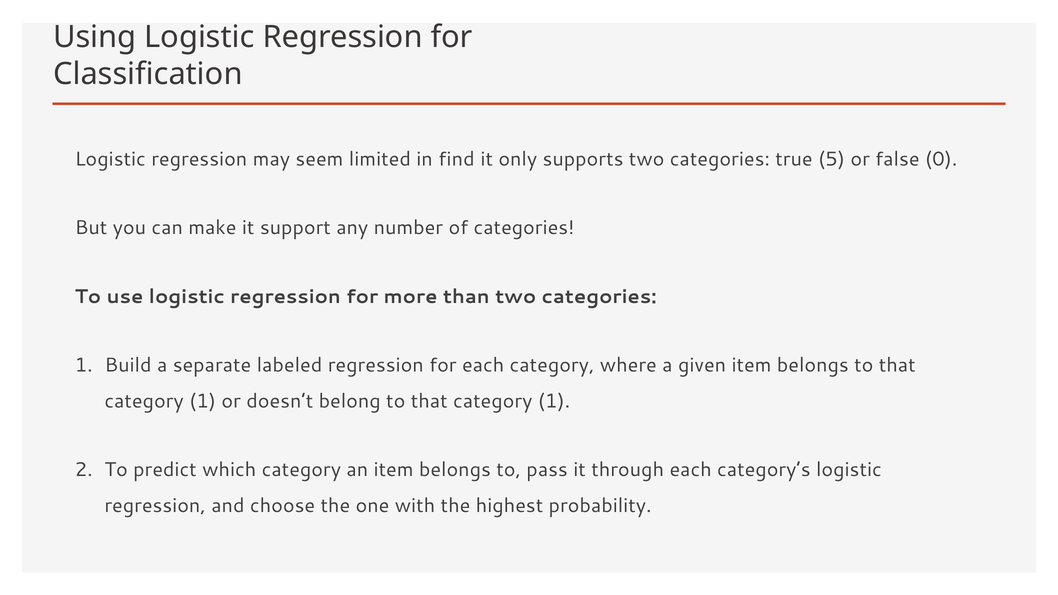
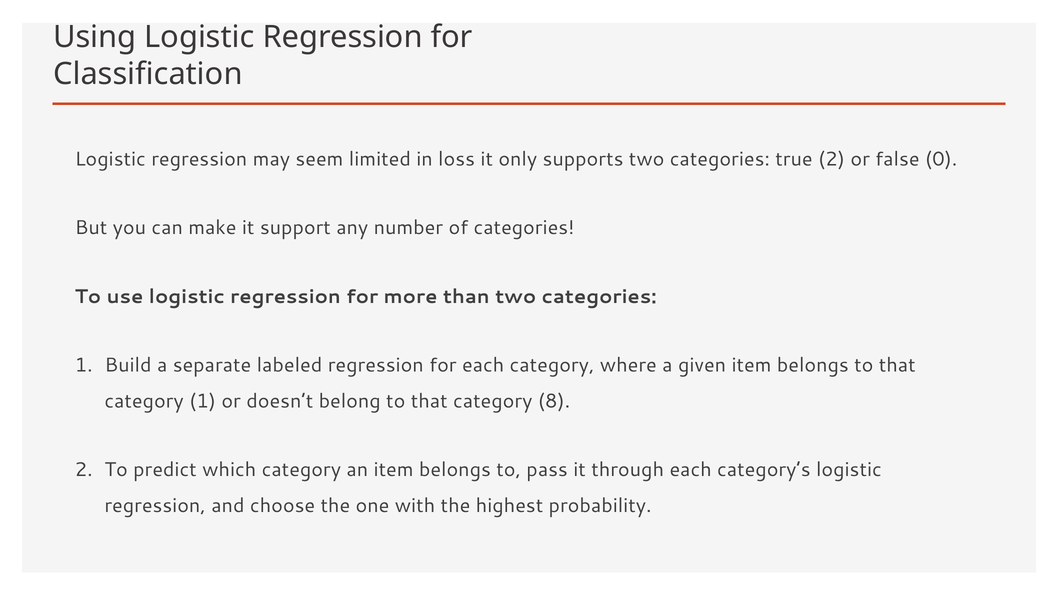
find: find -> loss
true 5: 5 -> 2
1 at (554, 401): 1 -> 8
